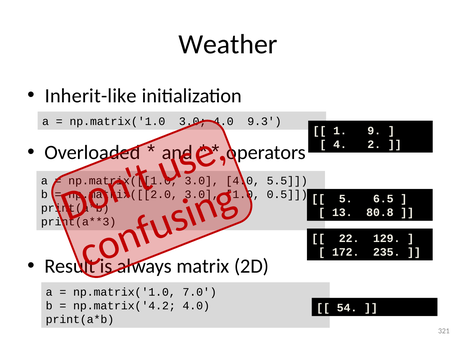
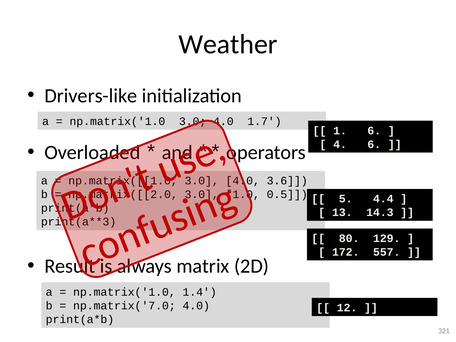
Inherit-like: Inherit-like -> Drivers-like
9.3: 9.3 -> 1.7
1 9: 9 -> 6
4 2: 2 -> 6
5.5: 5.5 -> 3.6
6.5: 6.5 -> 4.4
80.8: 80.8 -> 14.3
22: 22 -> 80
235: 235 -> 557
7.0: 7.0 -> 1.4
np.matrix('4.2: np.matrix('4.2 -> np.matrix('7.0
54: 54 -> 12
